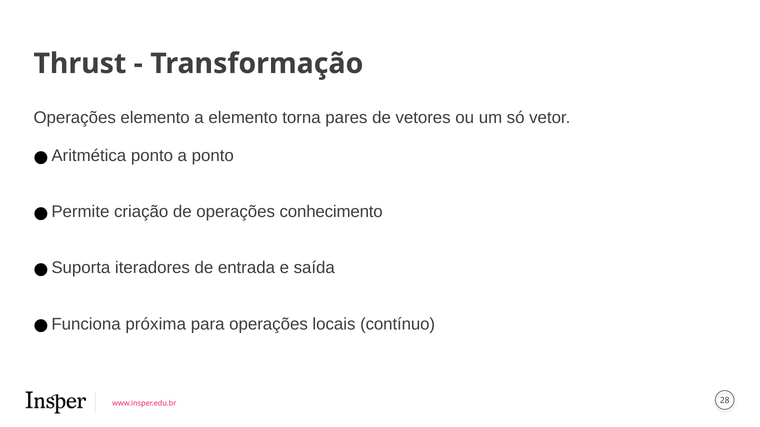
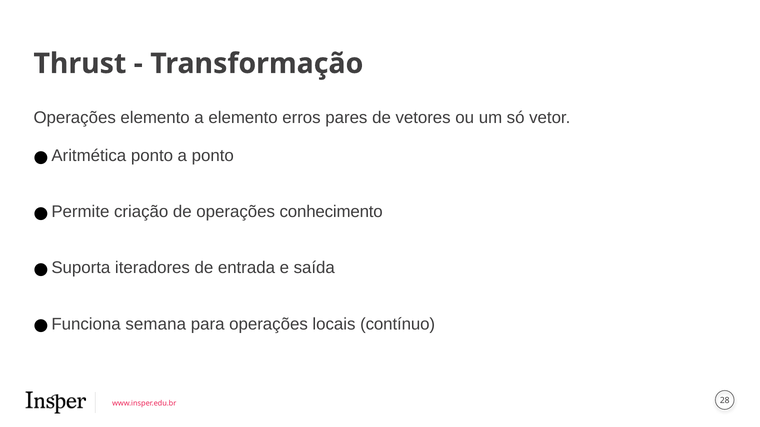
torna: torna -> erros
próxima: próxima -> semana
